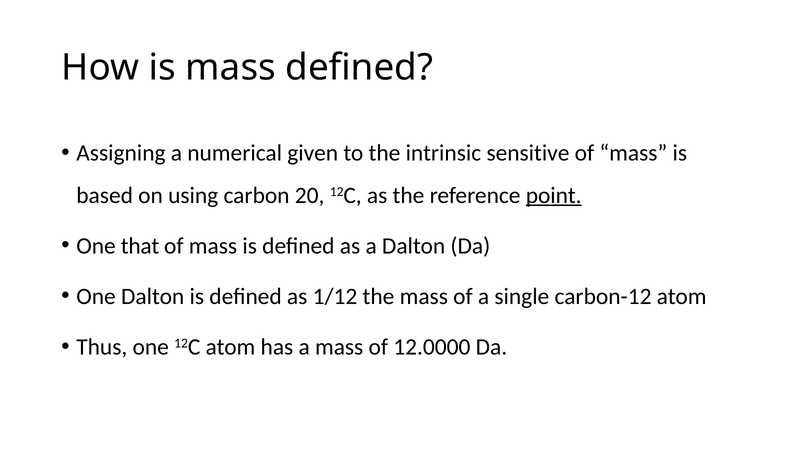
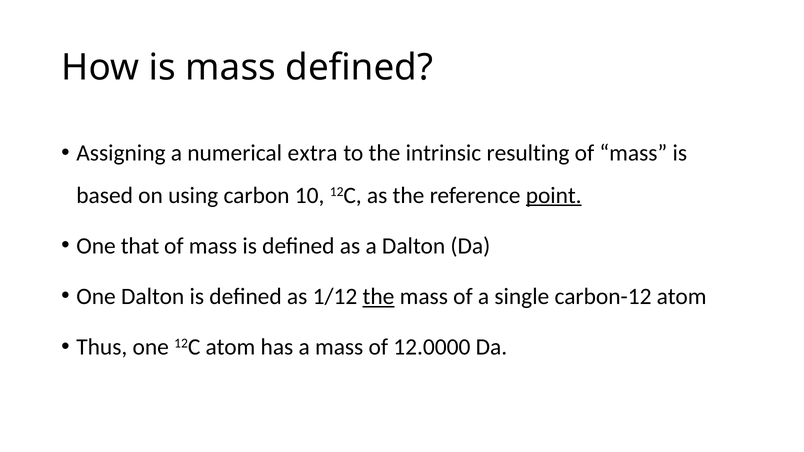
given: given -> extra
sensitive: sensitive -> resulting
20: 20 -> 10
the at (379, 297) underline: none -> present
